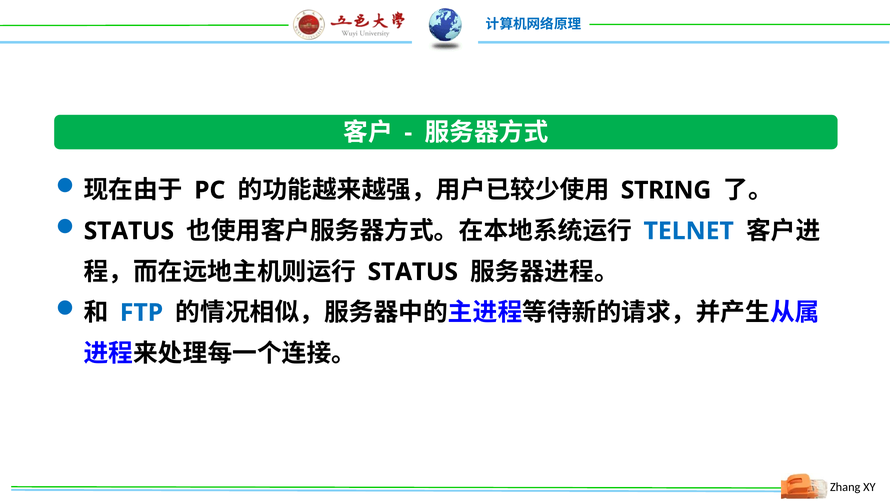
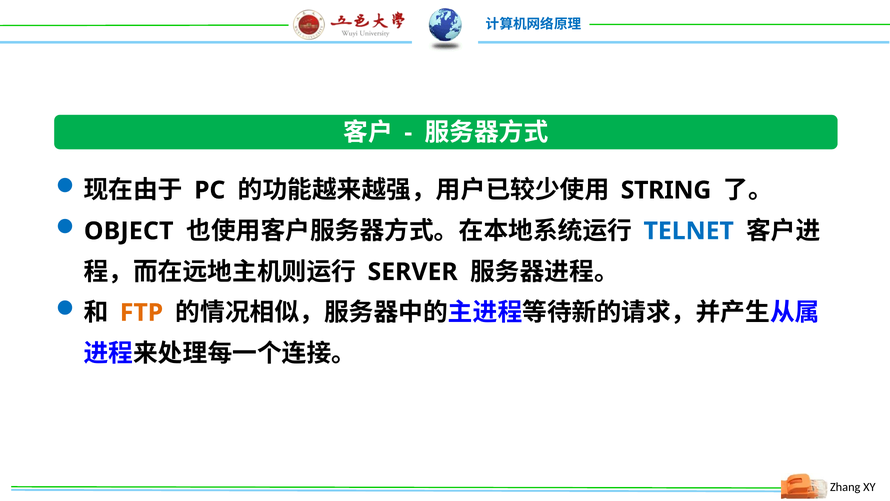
STATUS at (129, 231): STATUS -> OBJECT
STATUS at (413, 272): STATUS -> SERVER
FTP colour: blue -> orange
